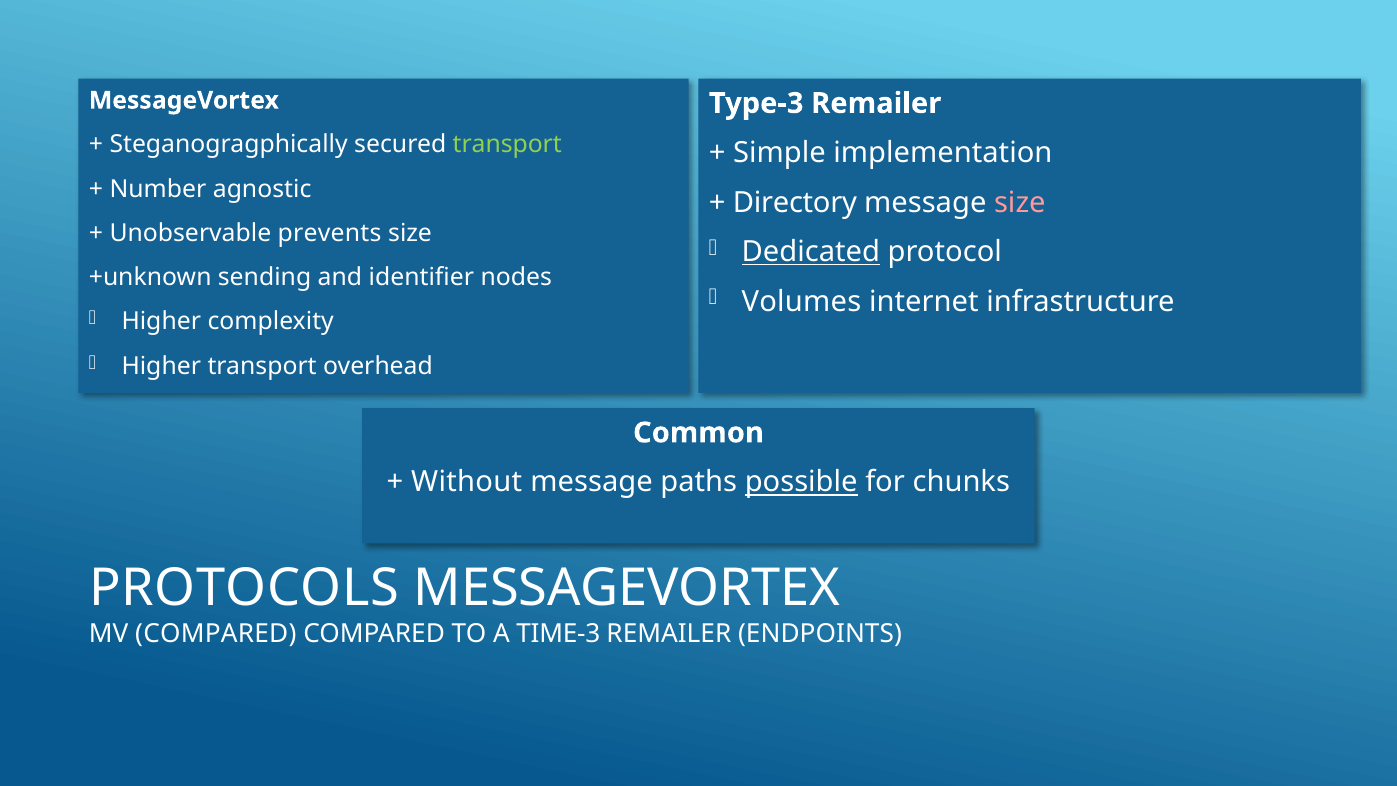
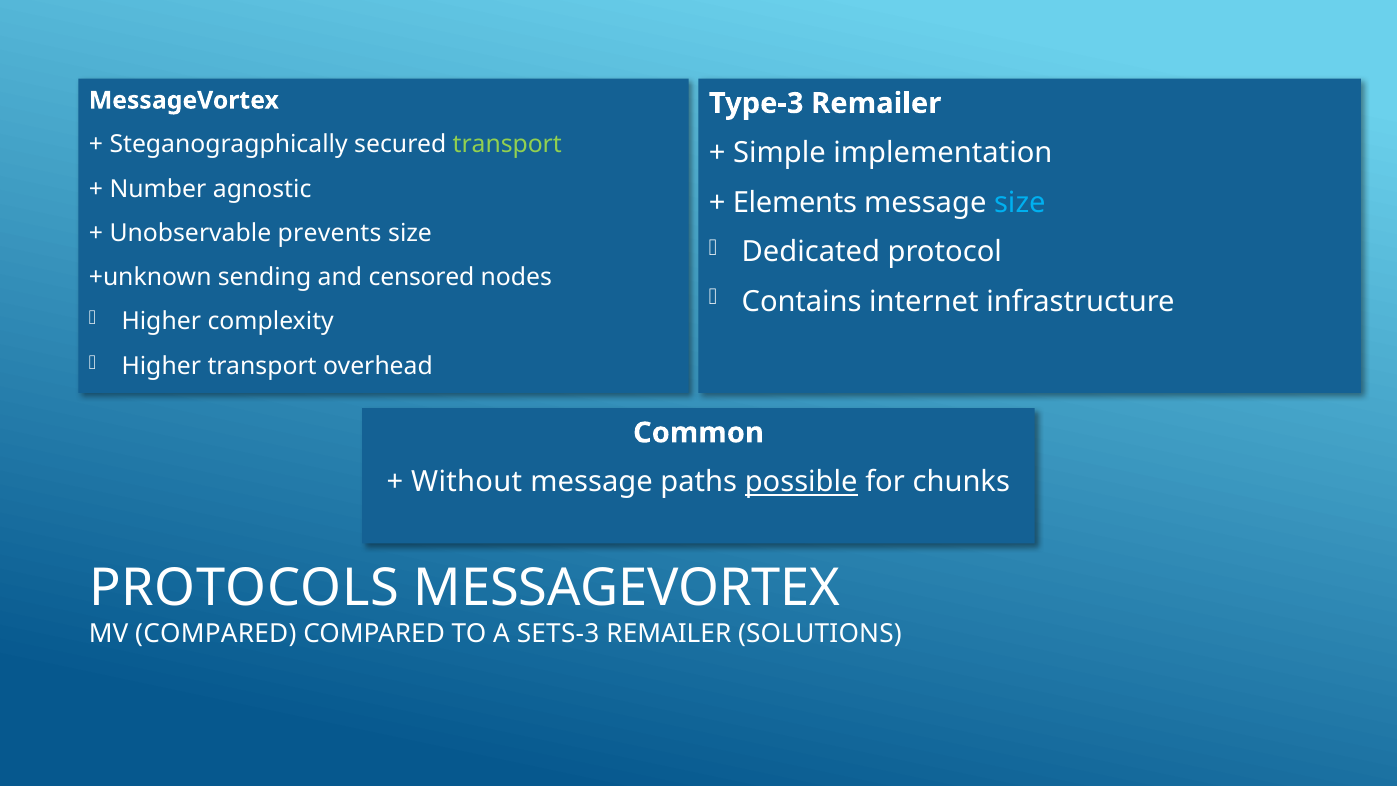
Directory: Directory -> Elements
size at (1020, 202) colour: pink -> light blue
Dedicated underline: present -> none
identifier: identifier -> censored
Volumes: Volumes -> Contains
TIME-3: TIME-3 -> SETS-3
ENDPOINTS: ENDPOINTS -> SOLUTIONS
